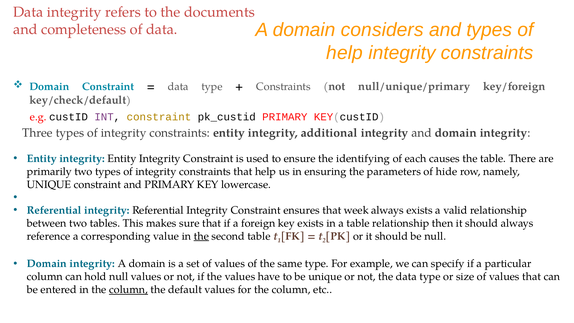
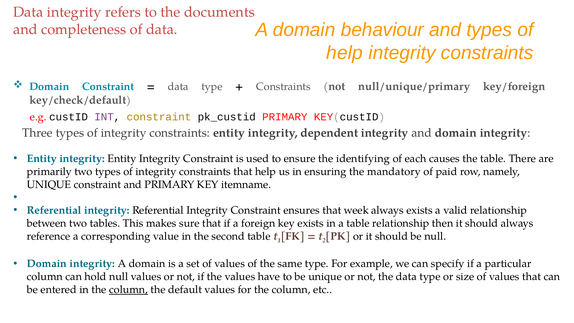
considers: considers -> behaviour
additional: additional -> dependent
parameters: parameters -> mandatory
hide: hide -> paid
lowercase: lowercase -> itemname
the at (201, 236) underline: present -> none
